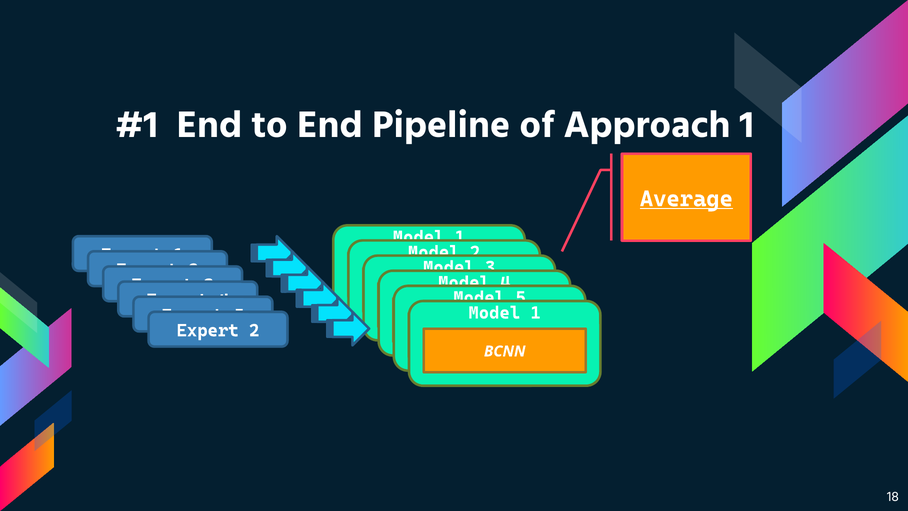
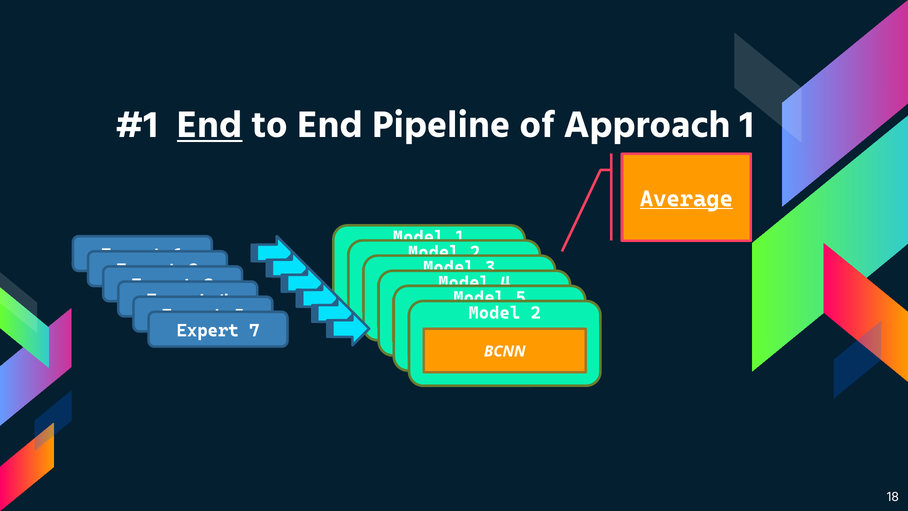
End at (210, 125) underline: none -> present
1 at (536, 313): 1 -> 2
2 at (254, 330): 2 -> 7
